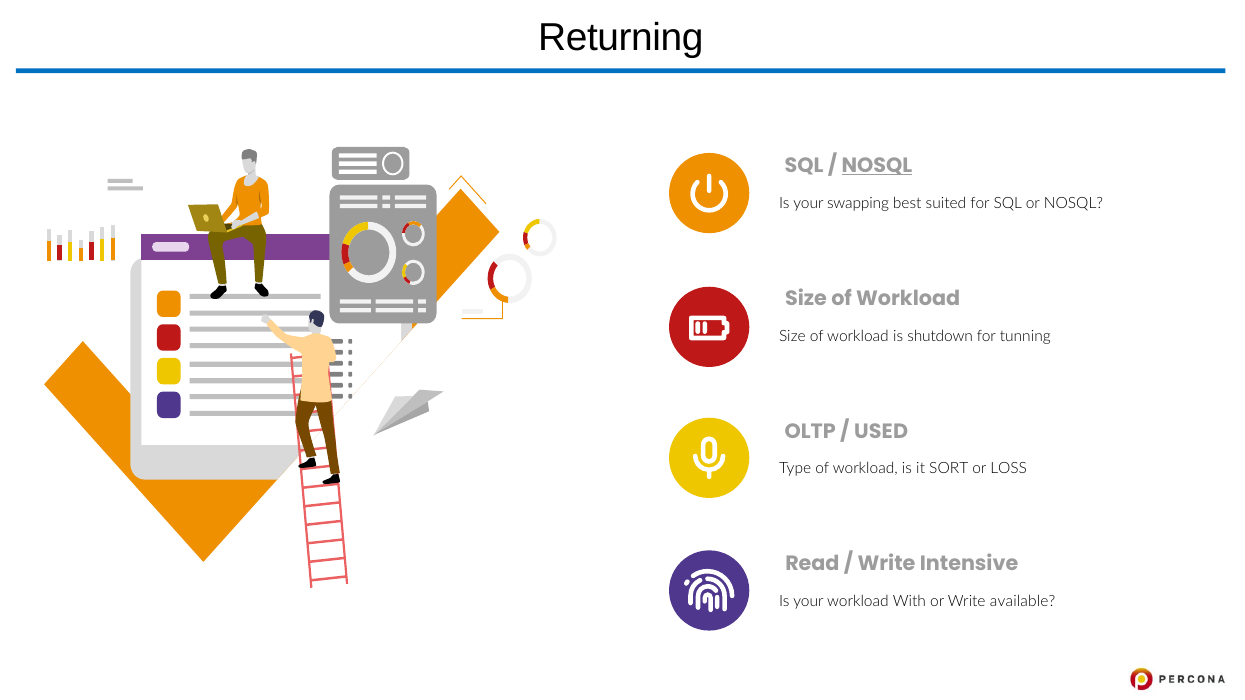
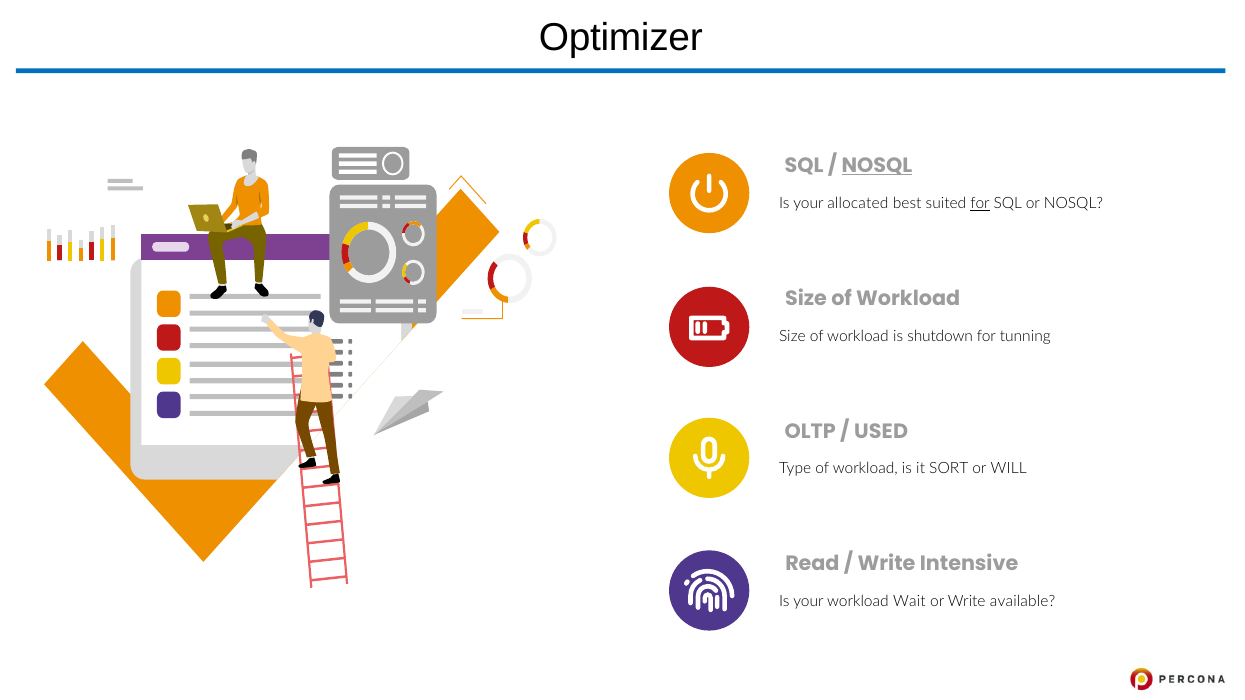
Returning: Returning -> Optimizer
swapping: swapping -> allocated
for at (980, 204) underline: none -> present
LOSS: LOSS -> WILL
With: With -> Wait
